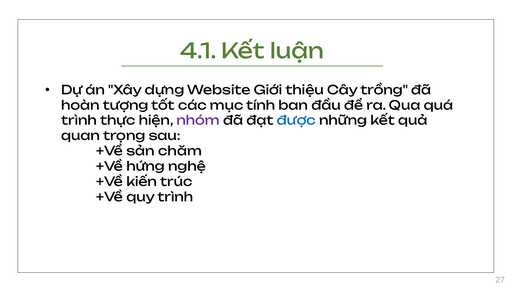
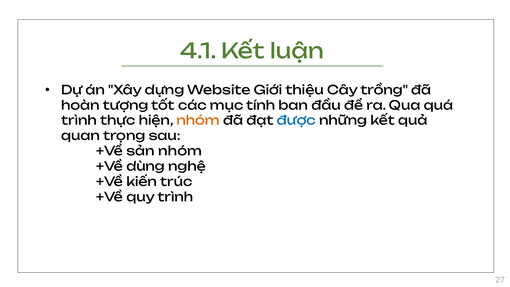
nhóm at (198, 121) colour: purple -> orange
sản chăm: chăm -> nhóm
hứng: hứng -> dùng
